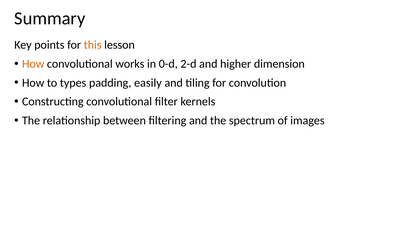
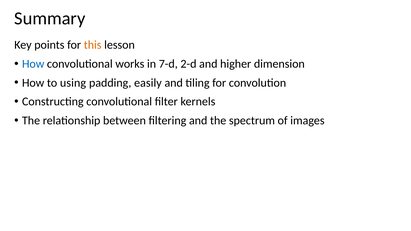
How at (33, 64) colour: orange -> blue
0-d: 0-d -> 7-d
types: types -> using
